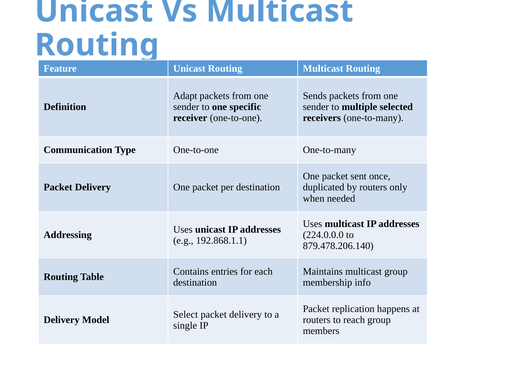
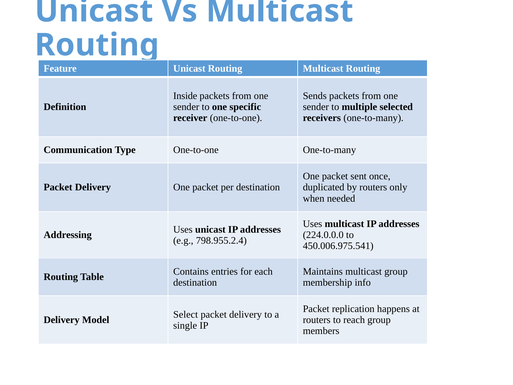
Adapt: Adapt -> Inside
192.868.1.1: 192.868.1.1 -> 798.955.2.4
879.478.206.140: 879.478.206.140 -> 450.006.975.541
